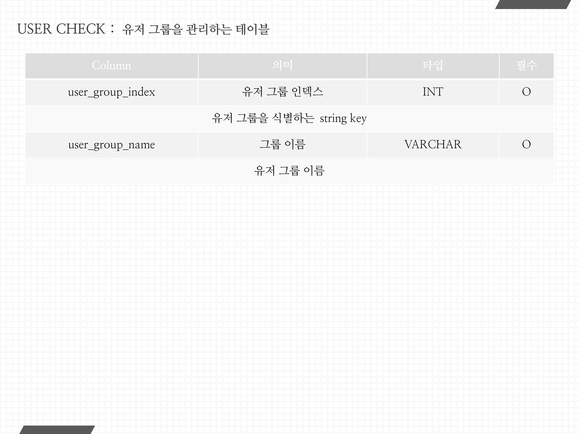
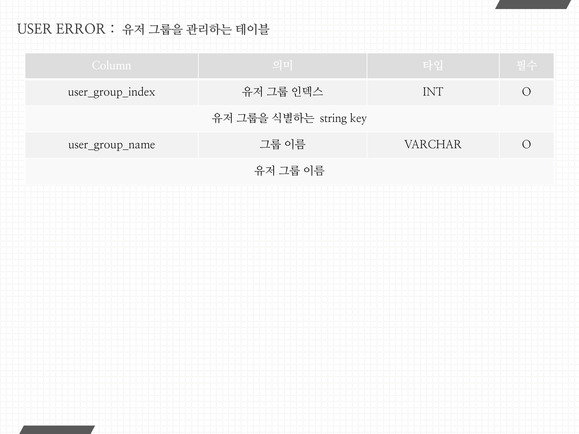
CHECK: CHECK -> ERROR
